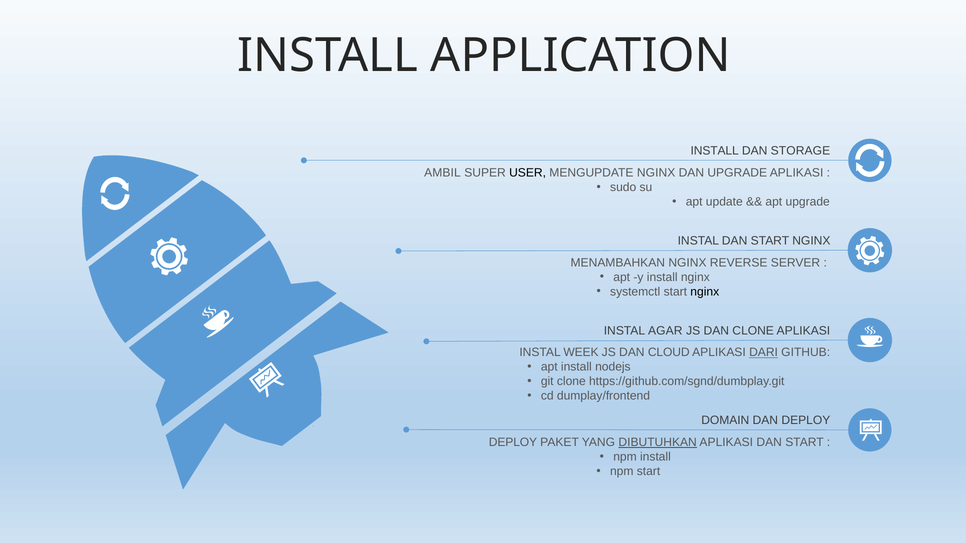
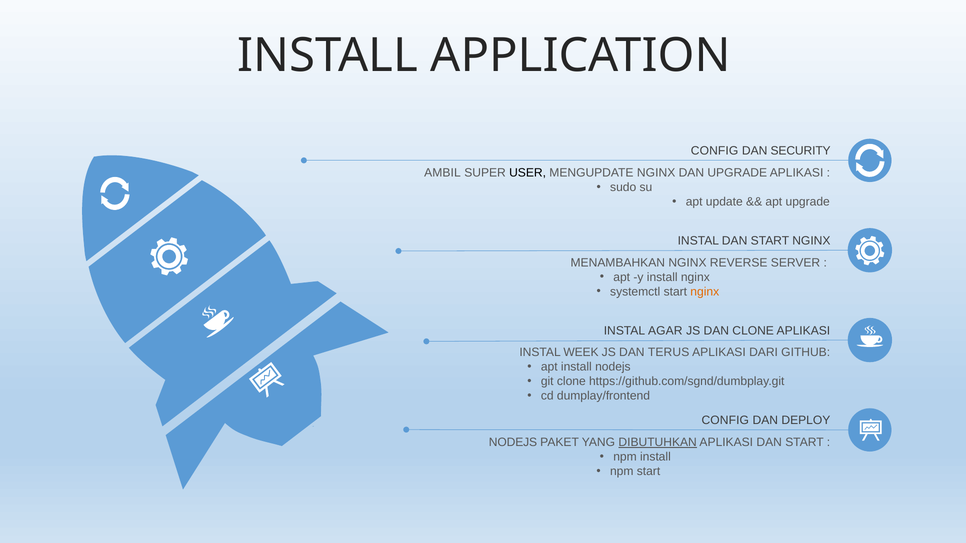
INSTALL at (715, 151): INSTALL -> CONFIG
STORAGE: STORAGE -> SECURITY
nginx at (705, 292) colour: black -> orange
CLOUD: CLOUD -> TERUS
DARI underline: present -> none
DOMAIN at (725, 421): DOMAIN -> CONFIG
DEPLOY at (513, 443): DEPLOY -> NODEJS
